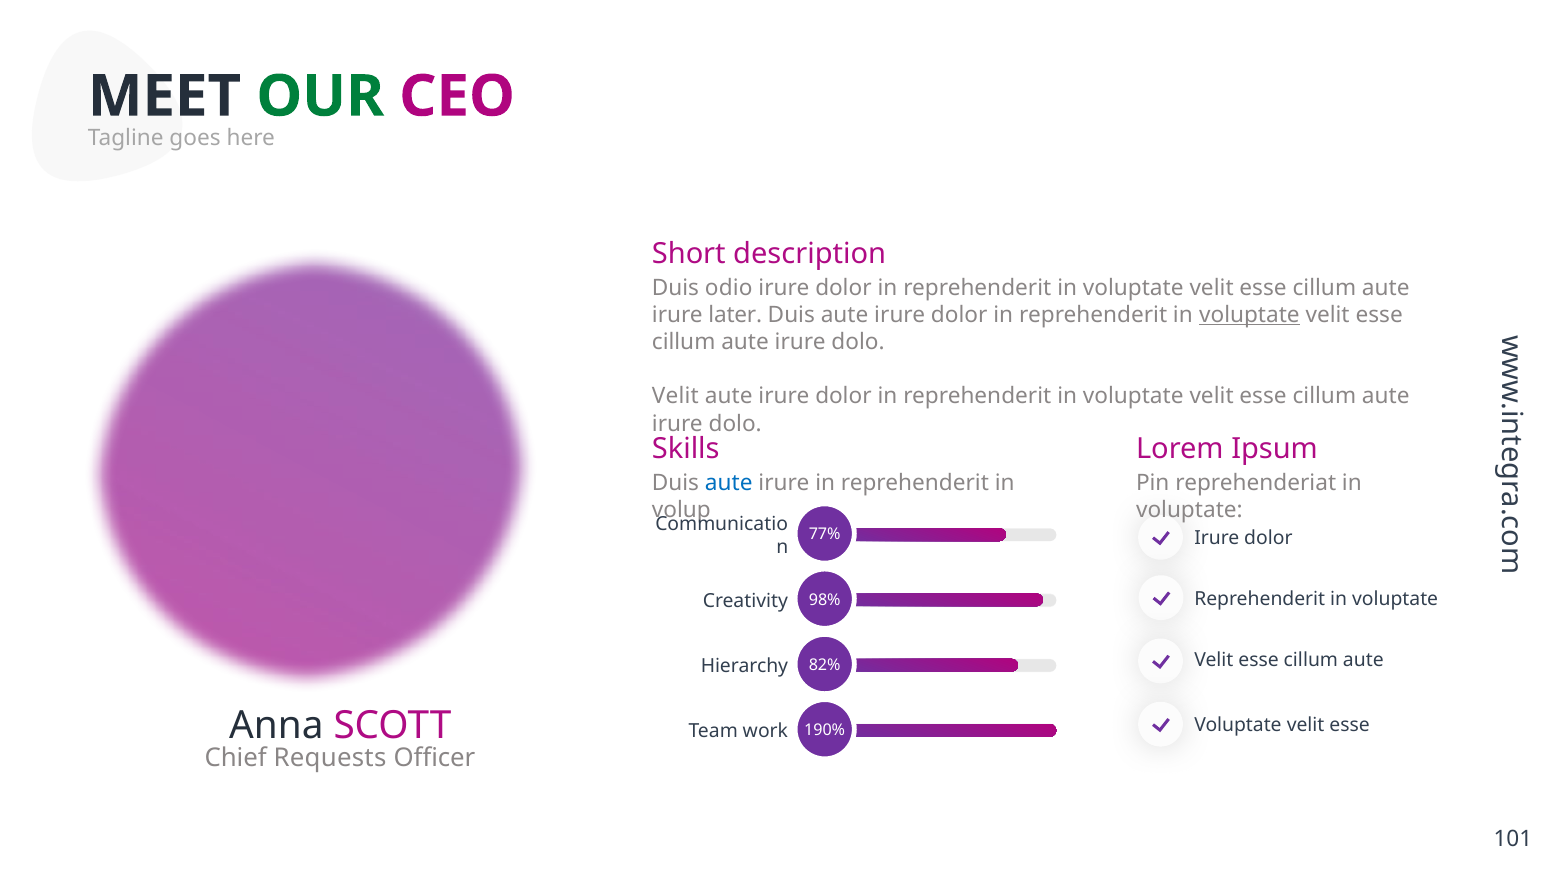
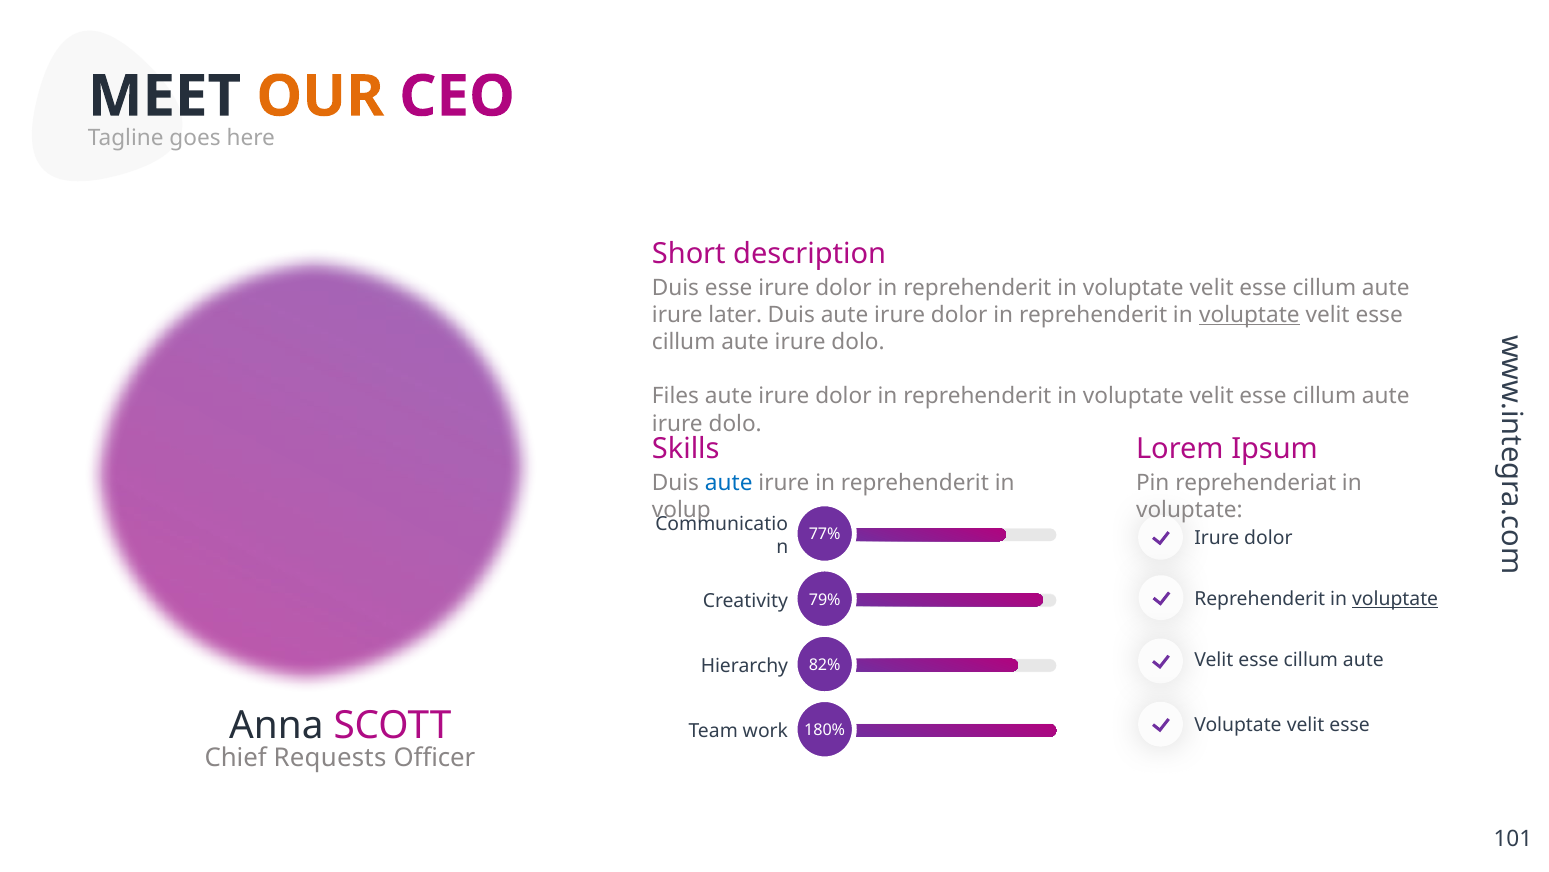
OUR colour: green -> orange
Duis odio: odio -> esse
Velit at (675, 396): Velit -> Files
voluptate at (1395, 599) underline: none -> present
98%: 98% -> 79%
190%: 190% -> 180%
